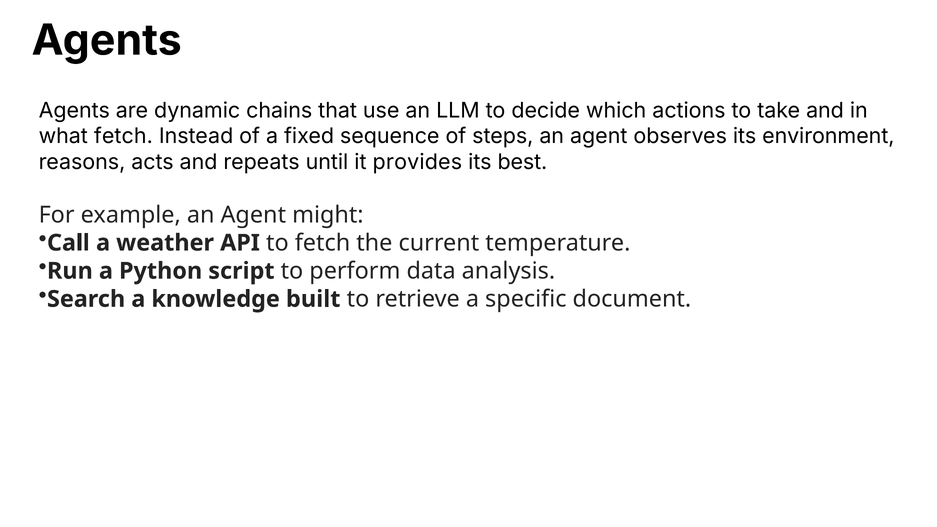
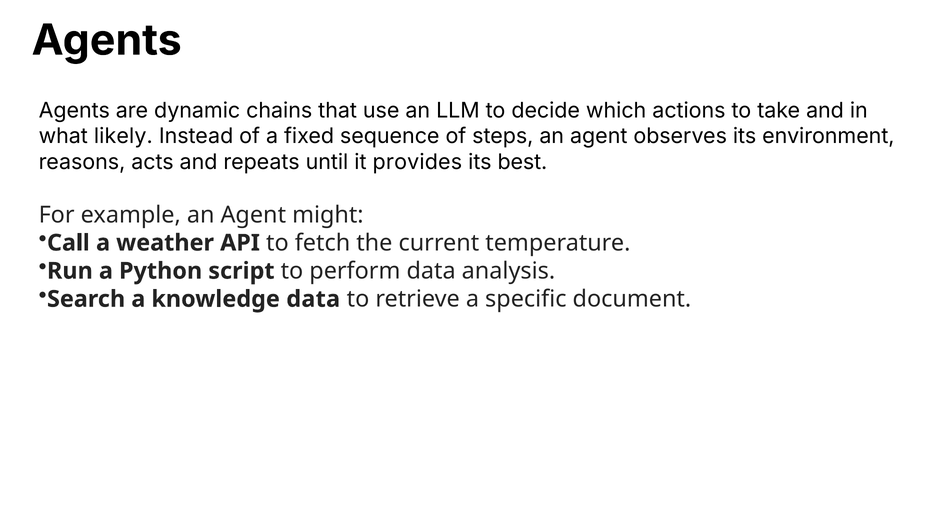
what fetch: fetch -> likely
knowledge built: built -> data
